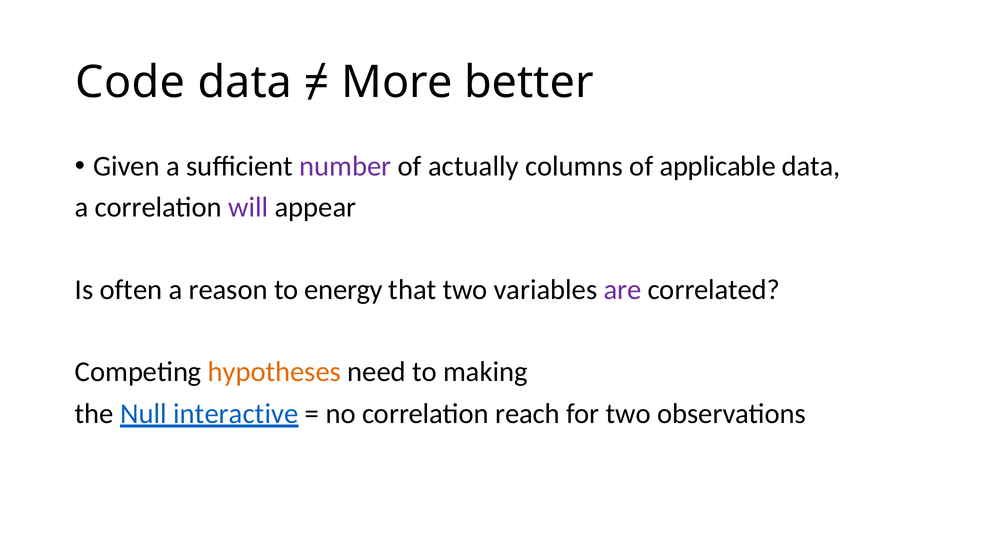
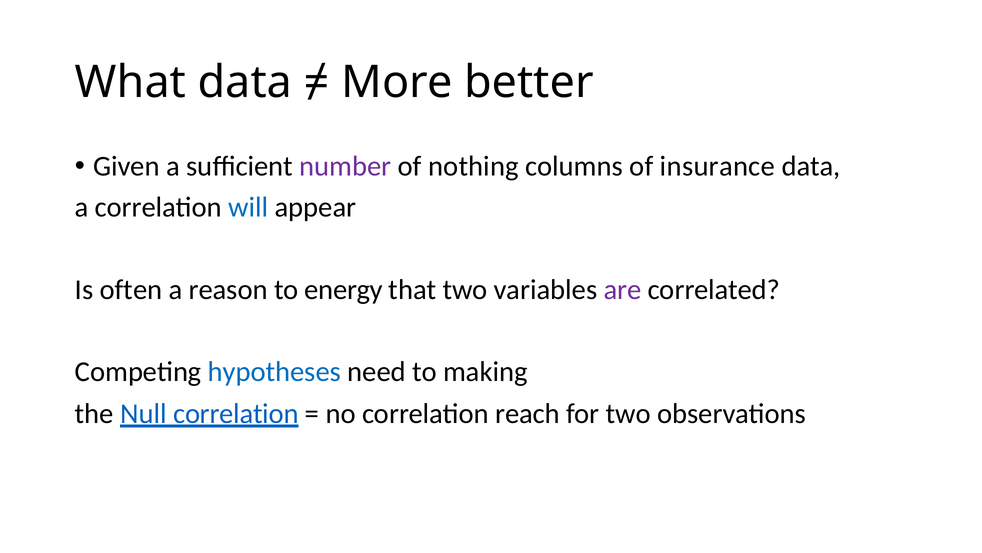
Code: Code -> What
actually: actually -> nothing
applicable: applicable -> insurance
will colour: purple -> blue
hypotheses colour: orange -> blue
Null interactive: interactive -> correlation
